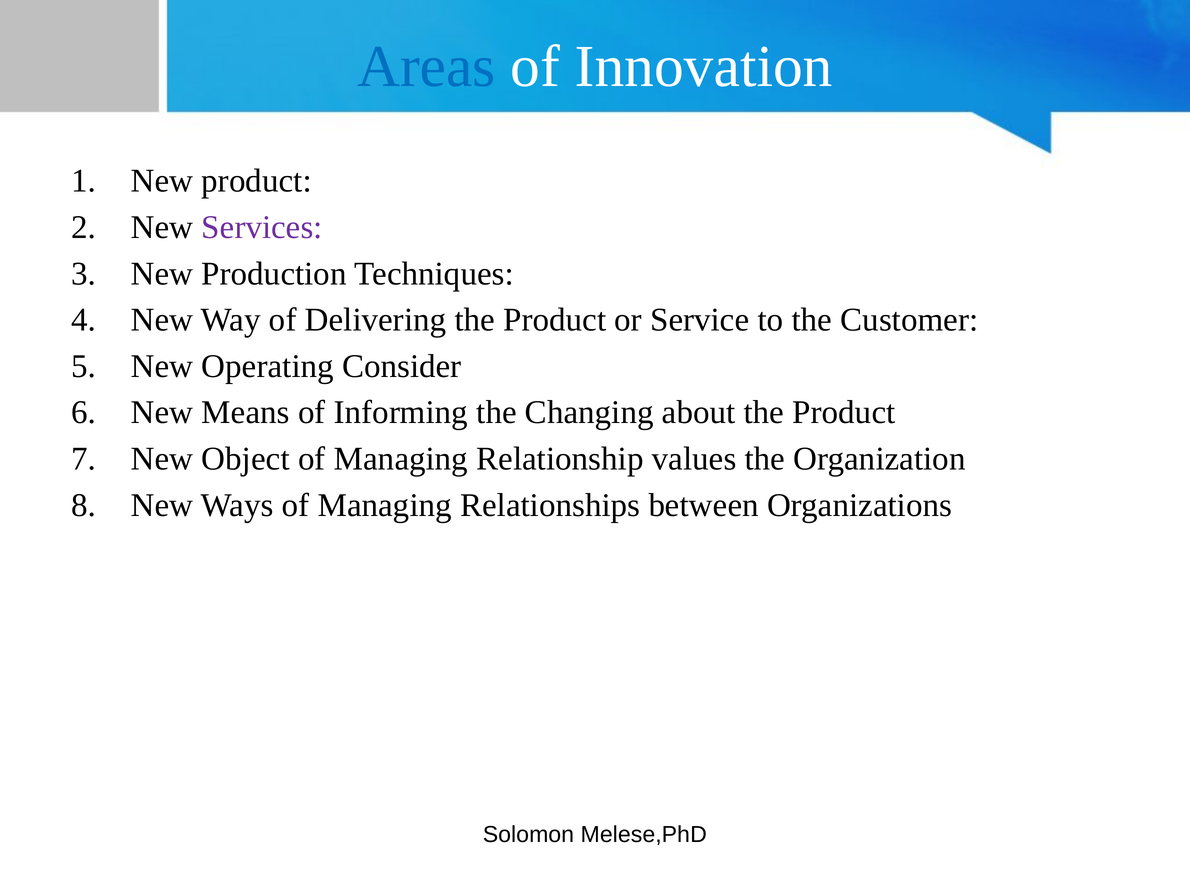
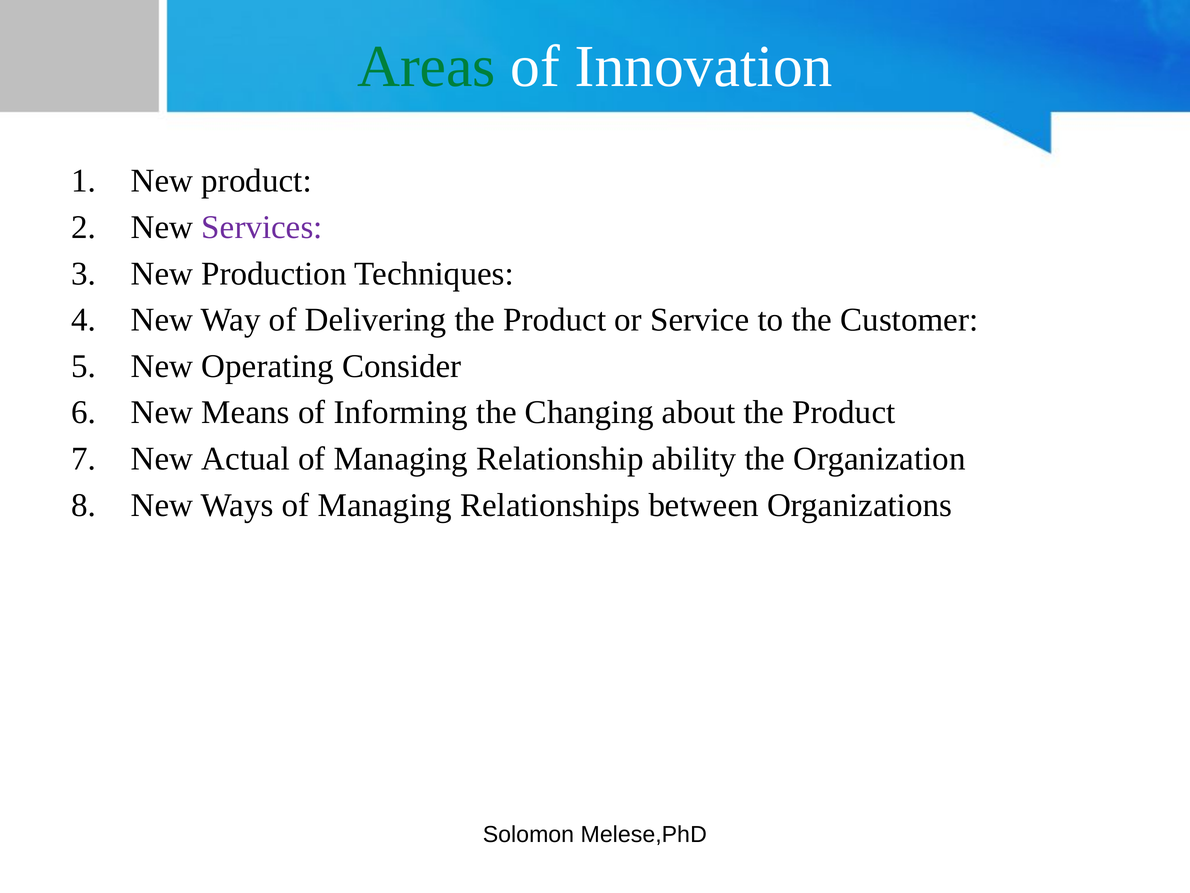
Areas colour: blue -> green
Object: Object -> Actual
values: values -> ability
